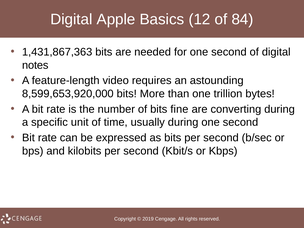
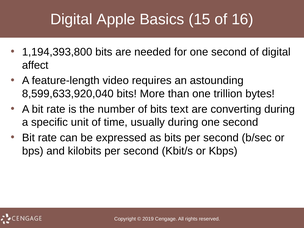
12: 12 -> 15
84: 84 -> 16
1,431,867,363: 1,431,867,363 -> 1,194,393,800
notes: notes -> affect
8,599,653,920,000: 8,599,653,920,000 -> 8,599,633,920,040
fine: fine -> text
